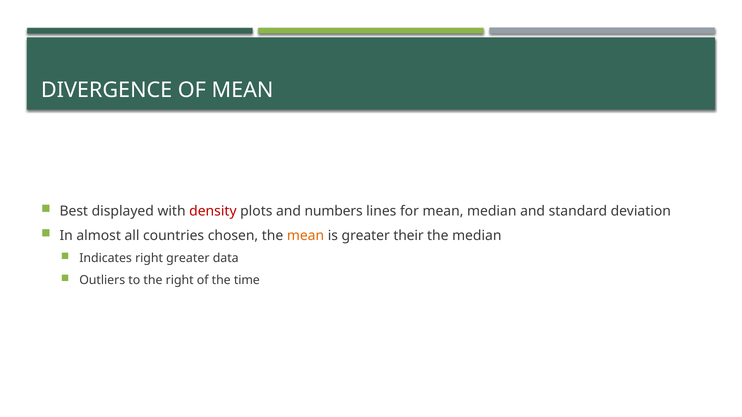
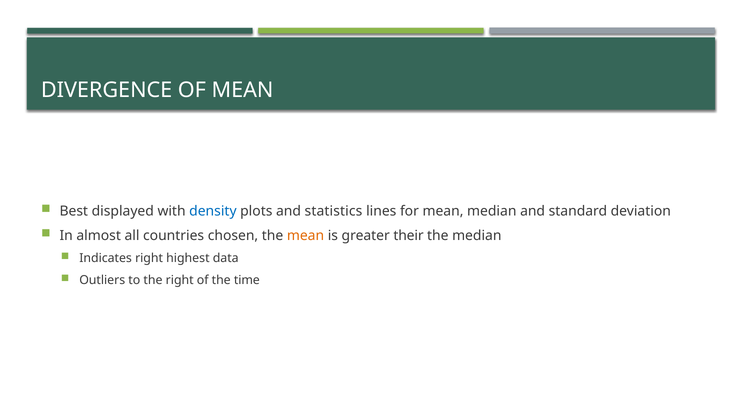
density colour: red -> blue
numbers: numbers -> statistics
right greater: greater -> highest
